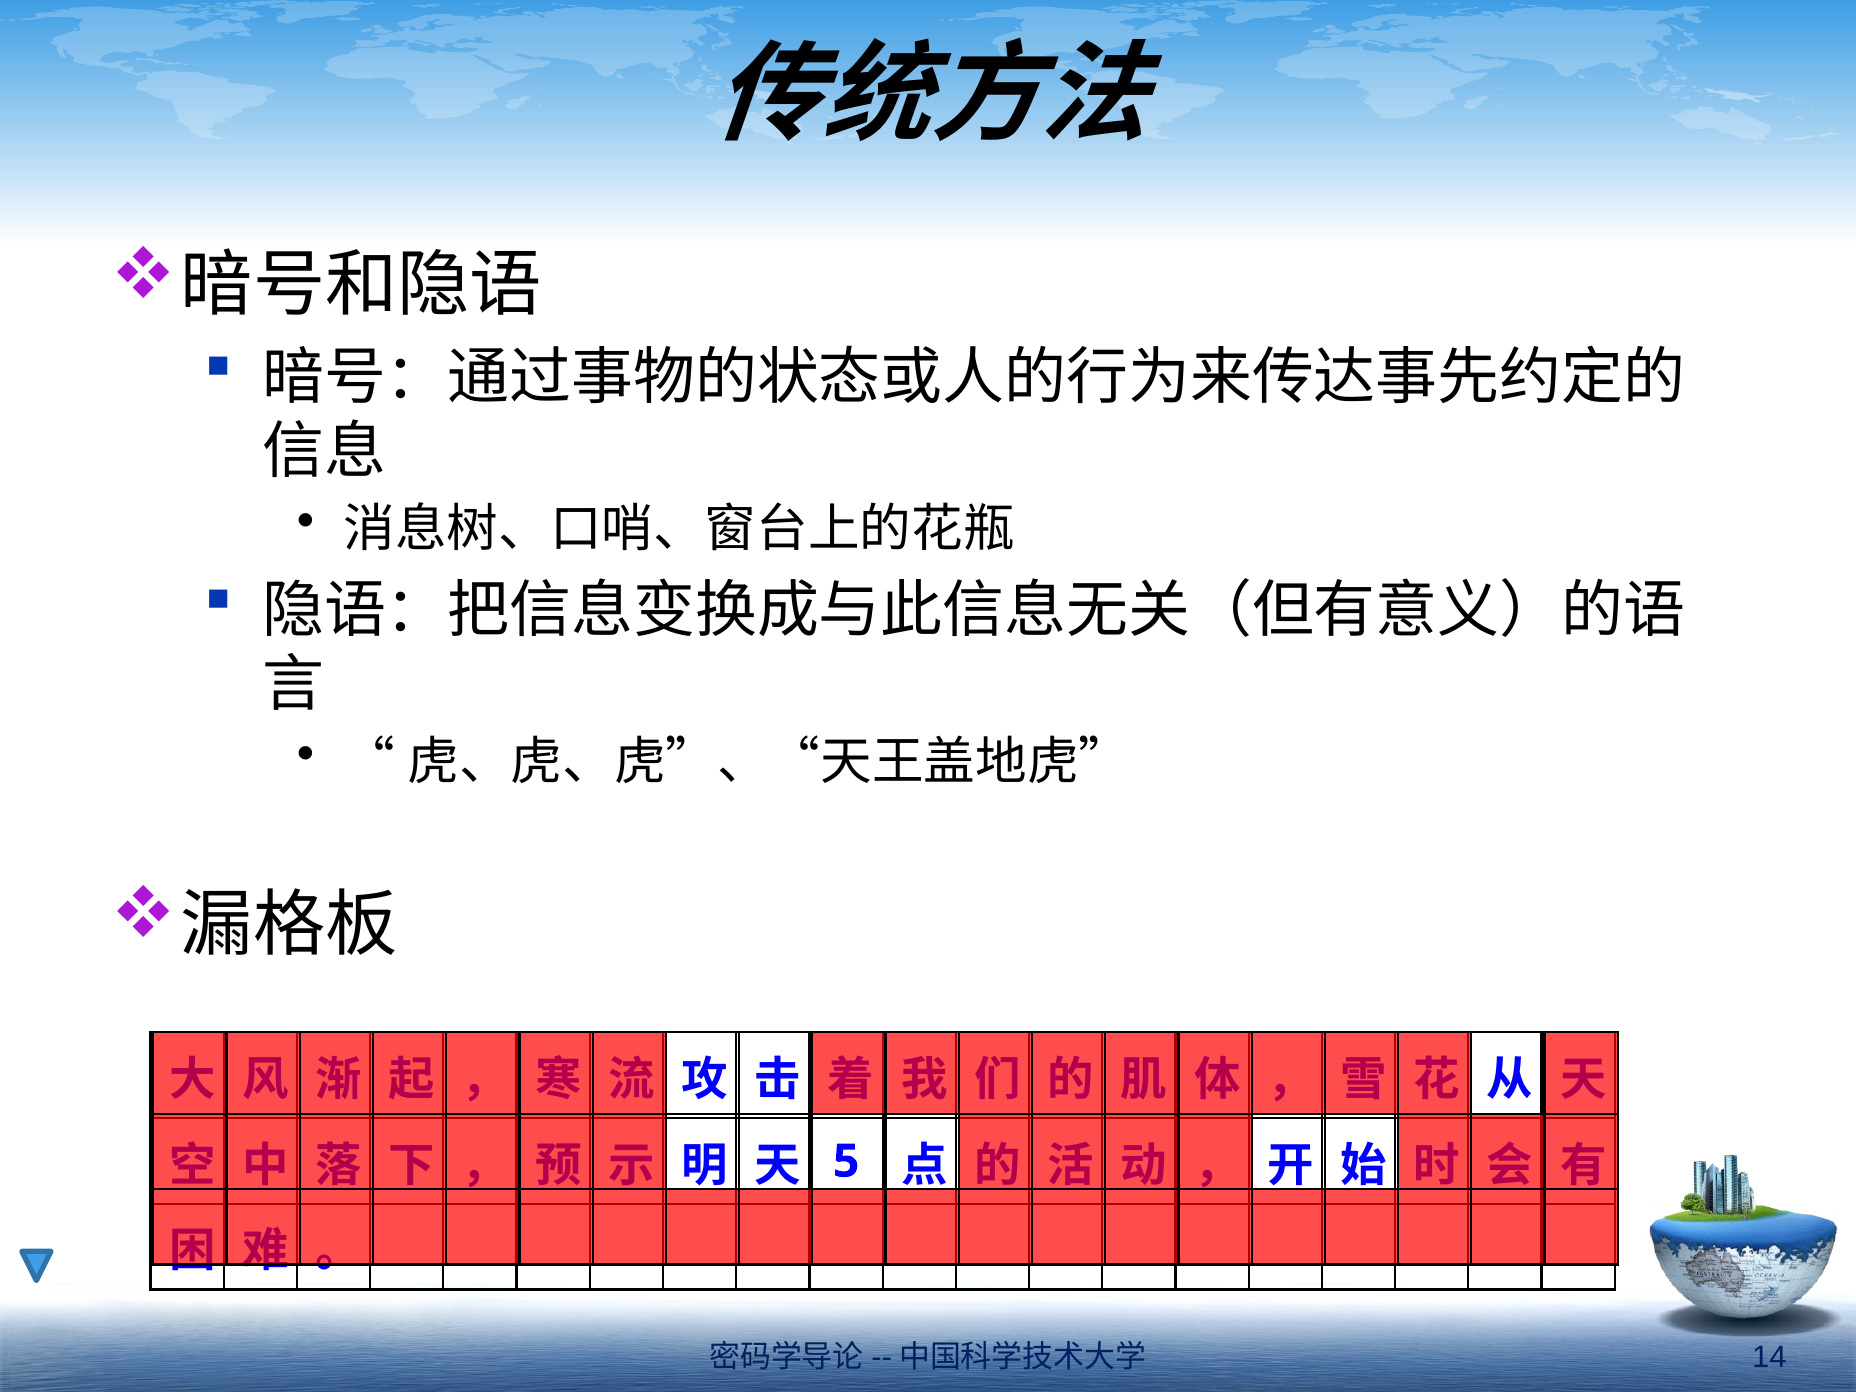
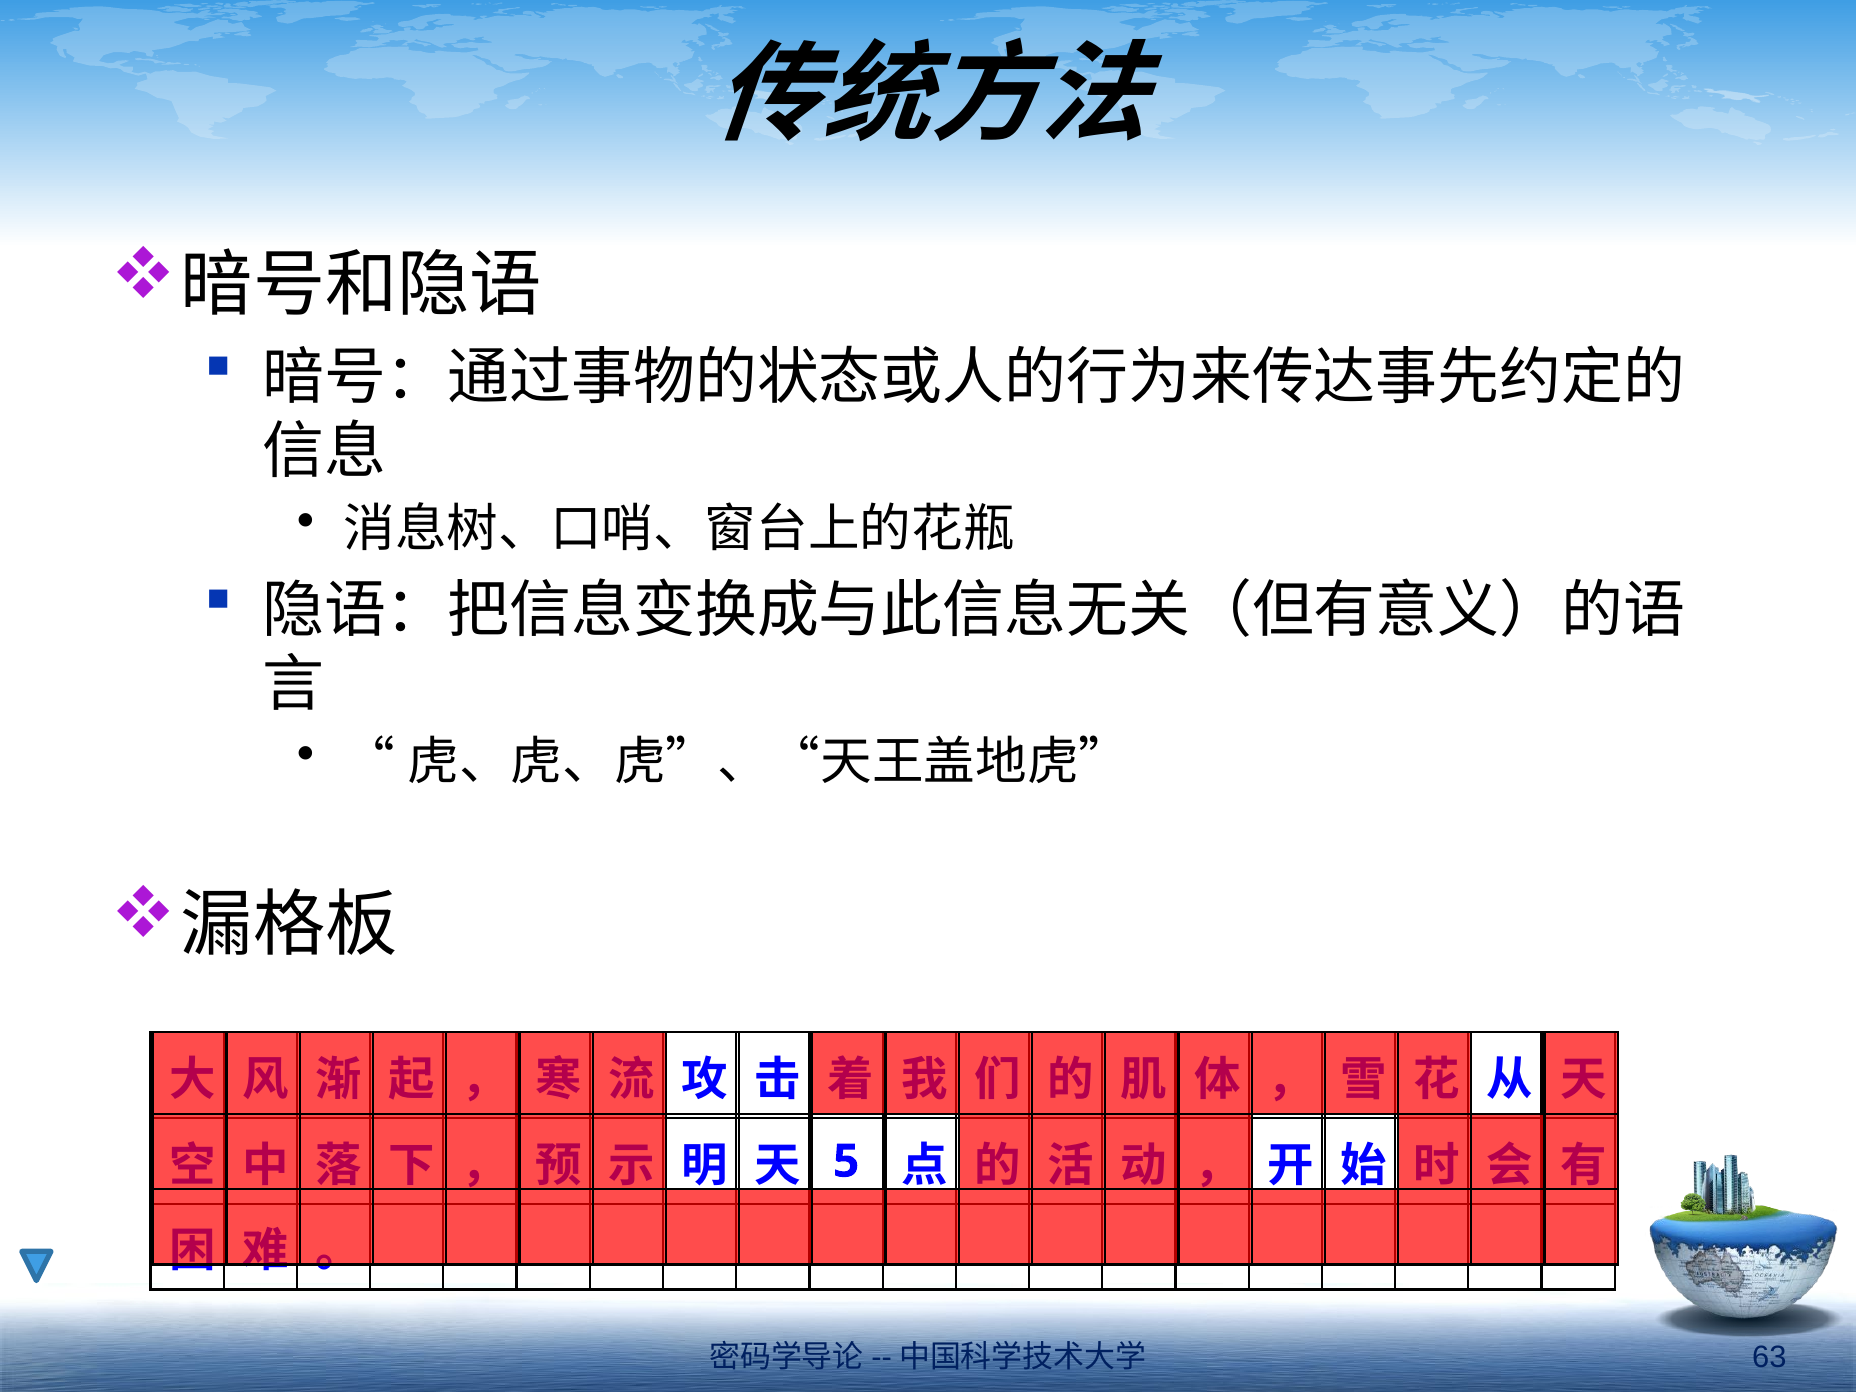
14: 14 -> 63
